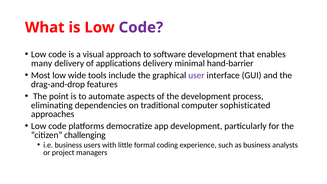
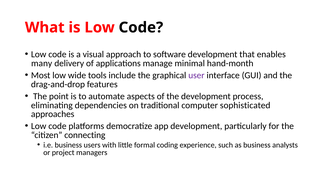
Code at (141, 27) colour: purple -> black
applications delivery: delivery -> manage
hand-barrier: hand-barrier -> hand-month
challenging: challenging -> connecting
